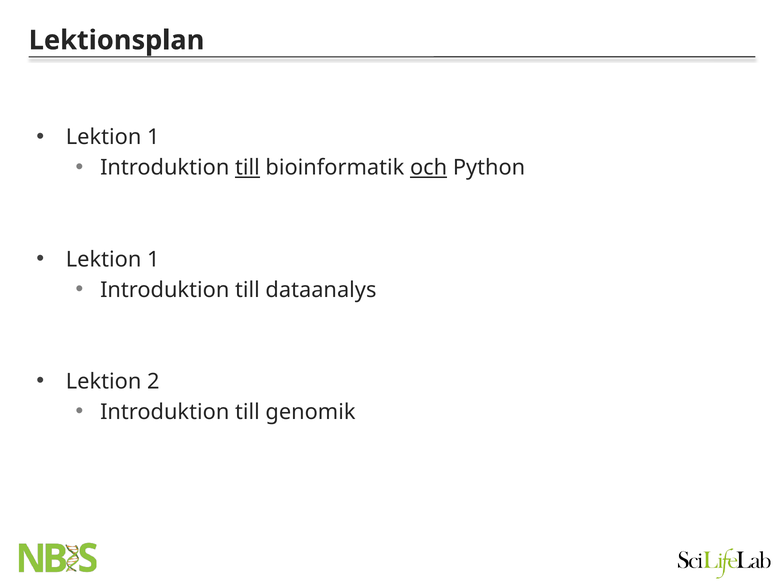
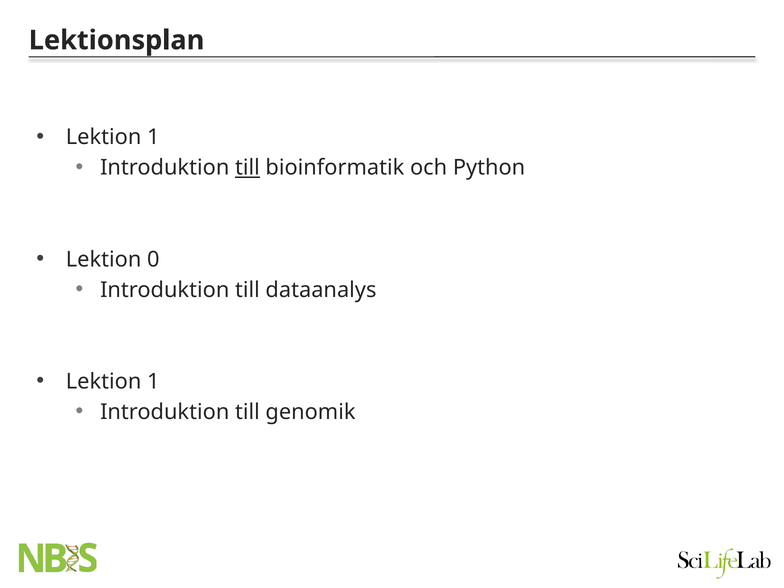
och underline: present -> none
1 at (153, 259): 1 -> 0
2 at (153, 381): 2 -> 1
